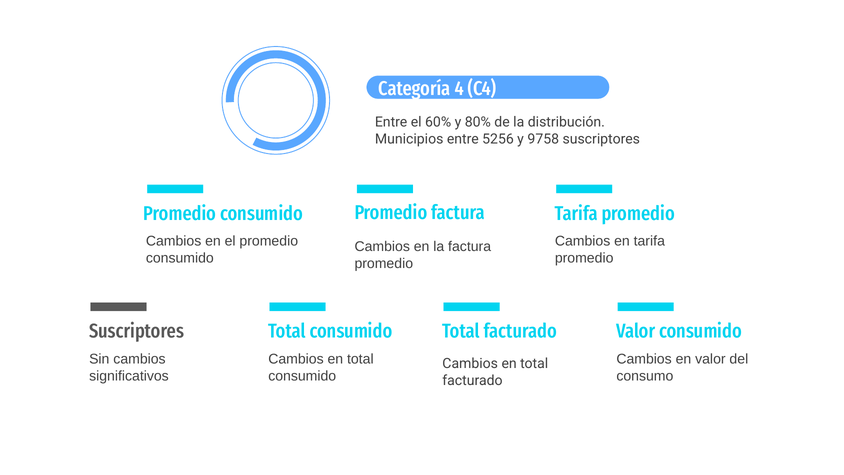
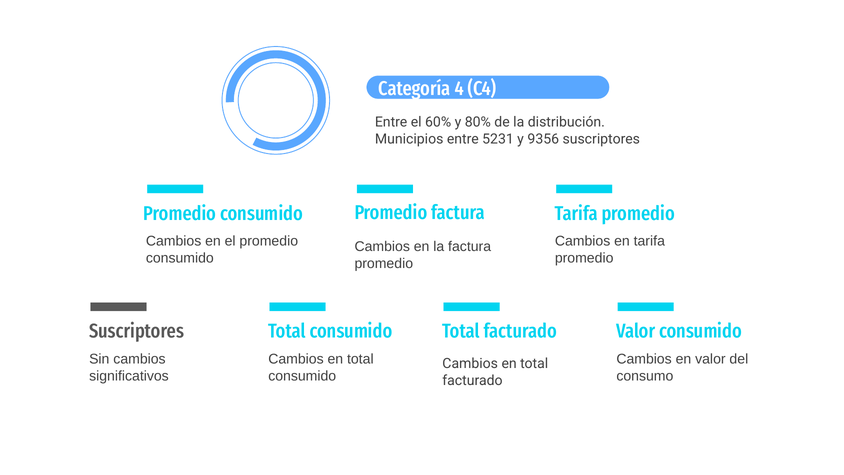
5256: 5256 -> 5231
9758: 9758 -> 9356
